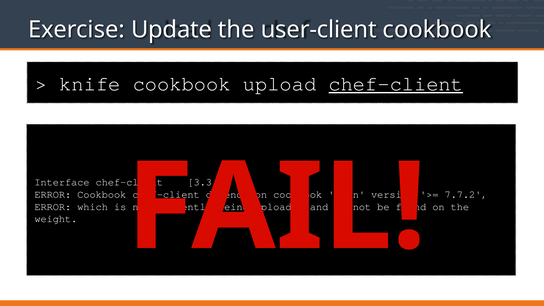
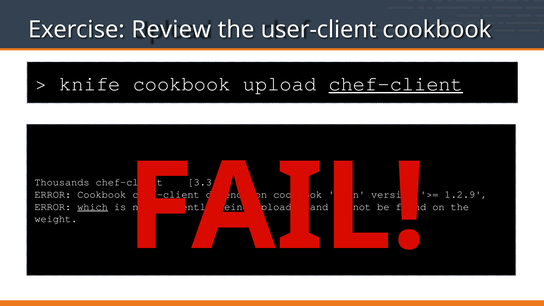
Update: Update -> Review
Interface: Interface -> Thousands
7.7.2: 7.7.2 -> 1.2.9
which underline: none -> present
